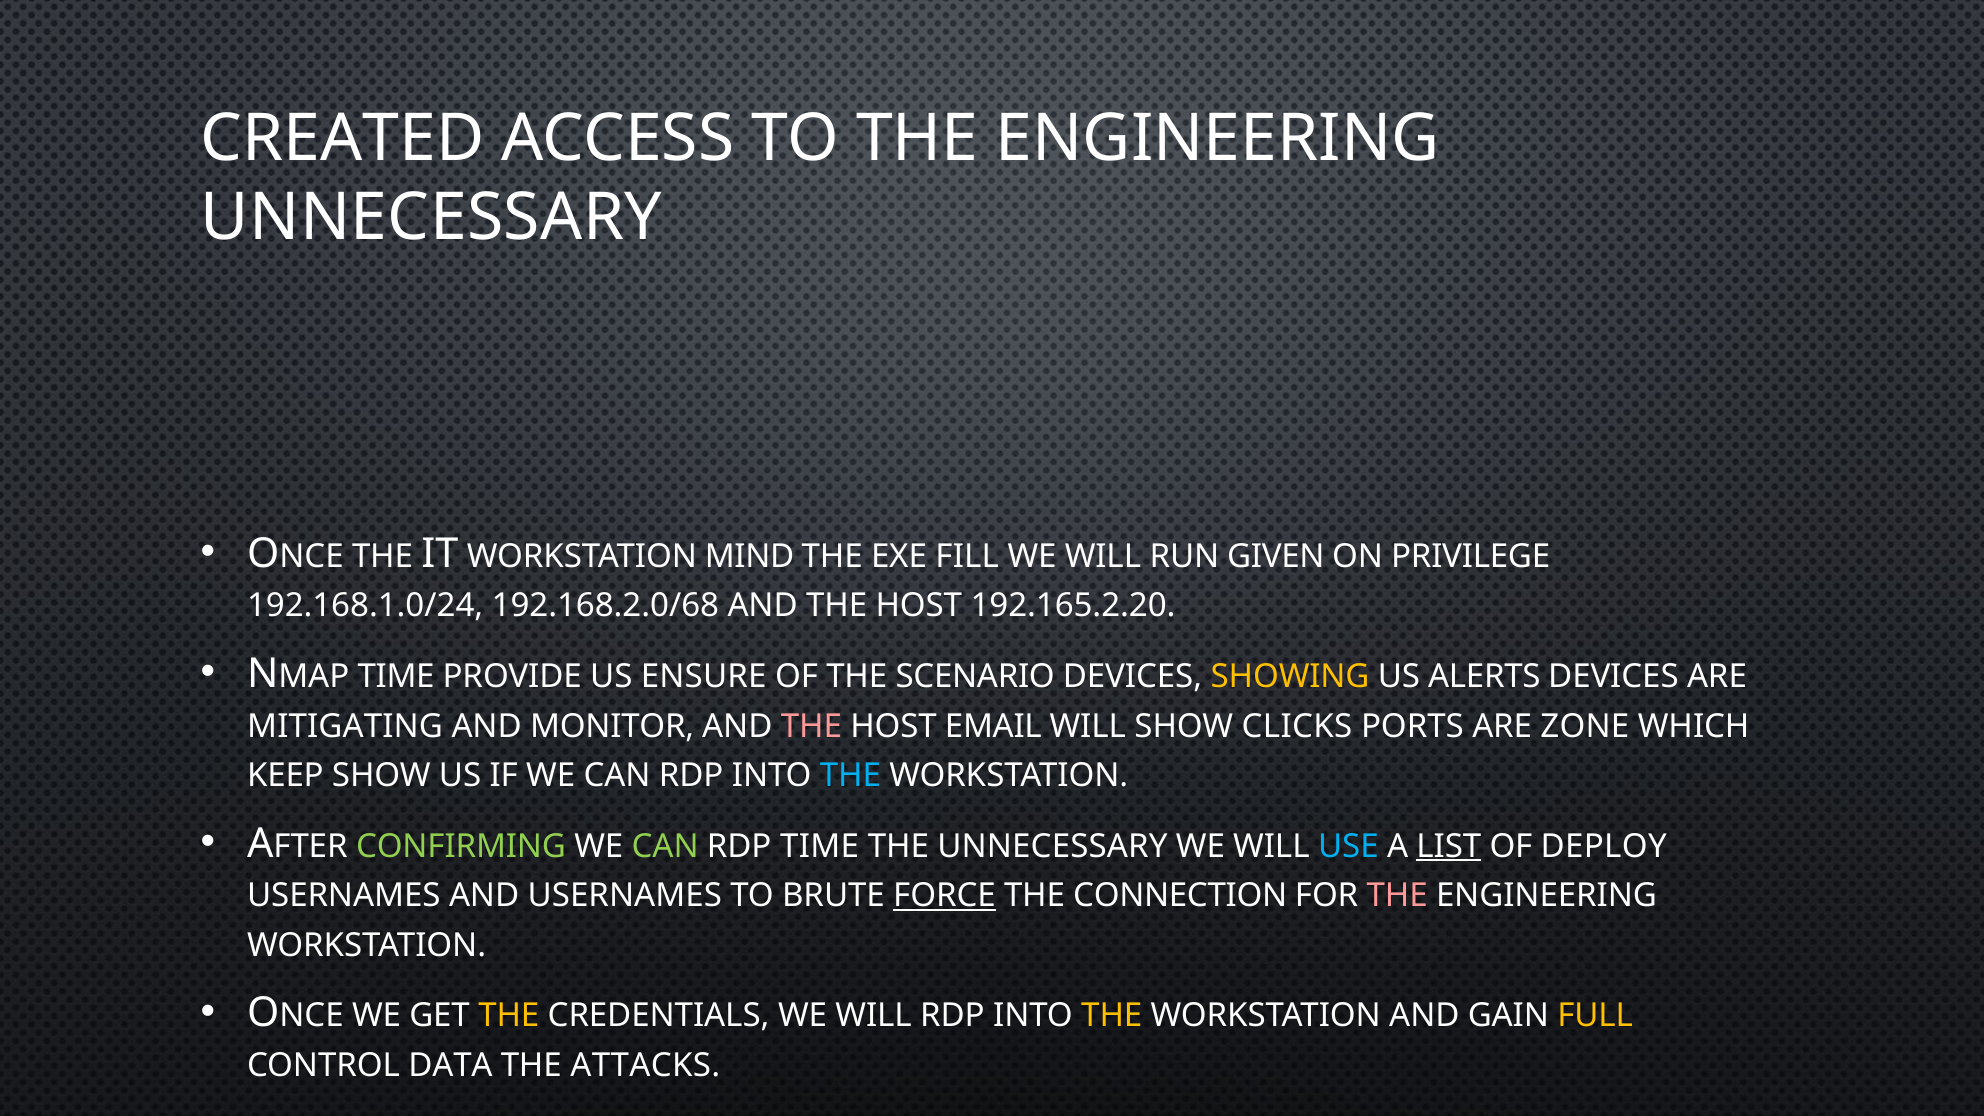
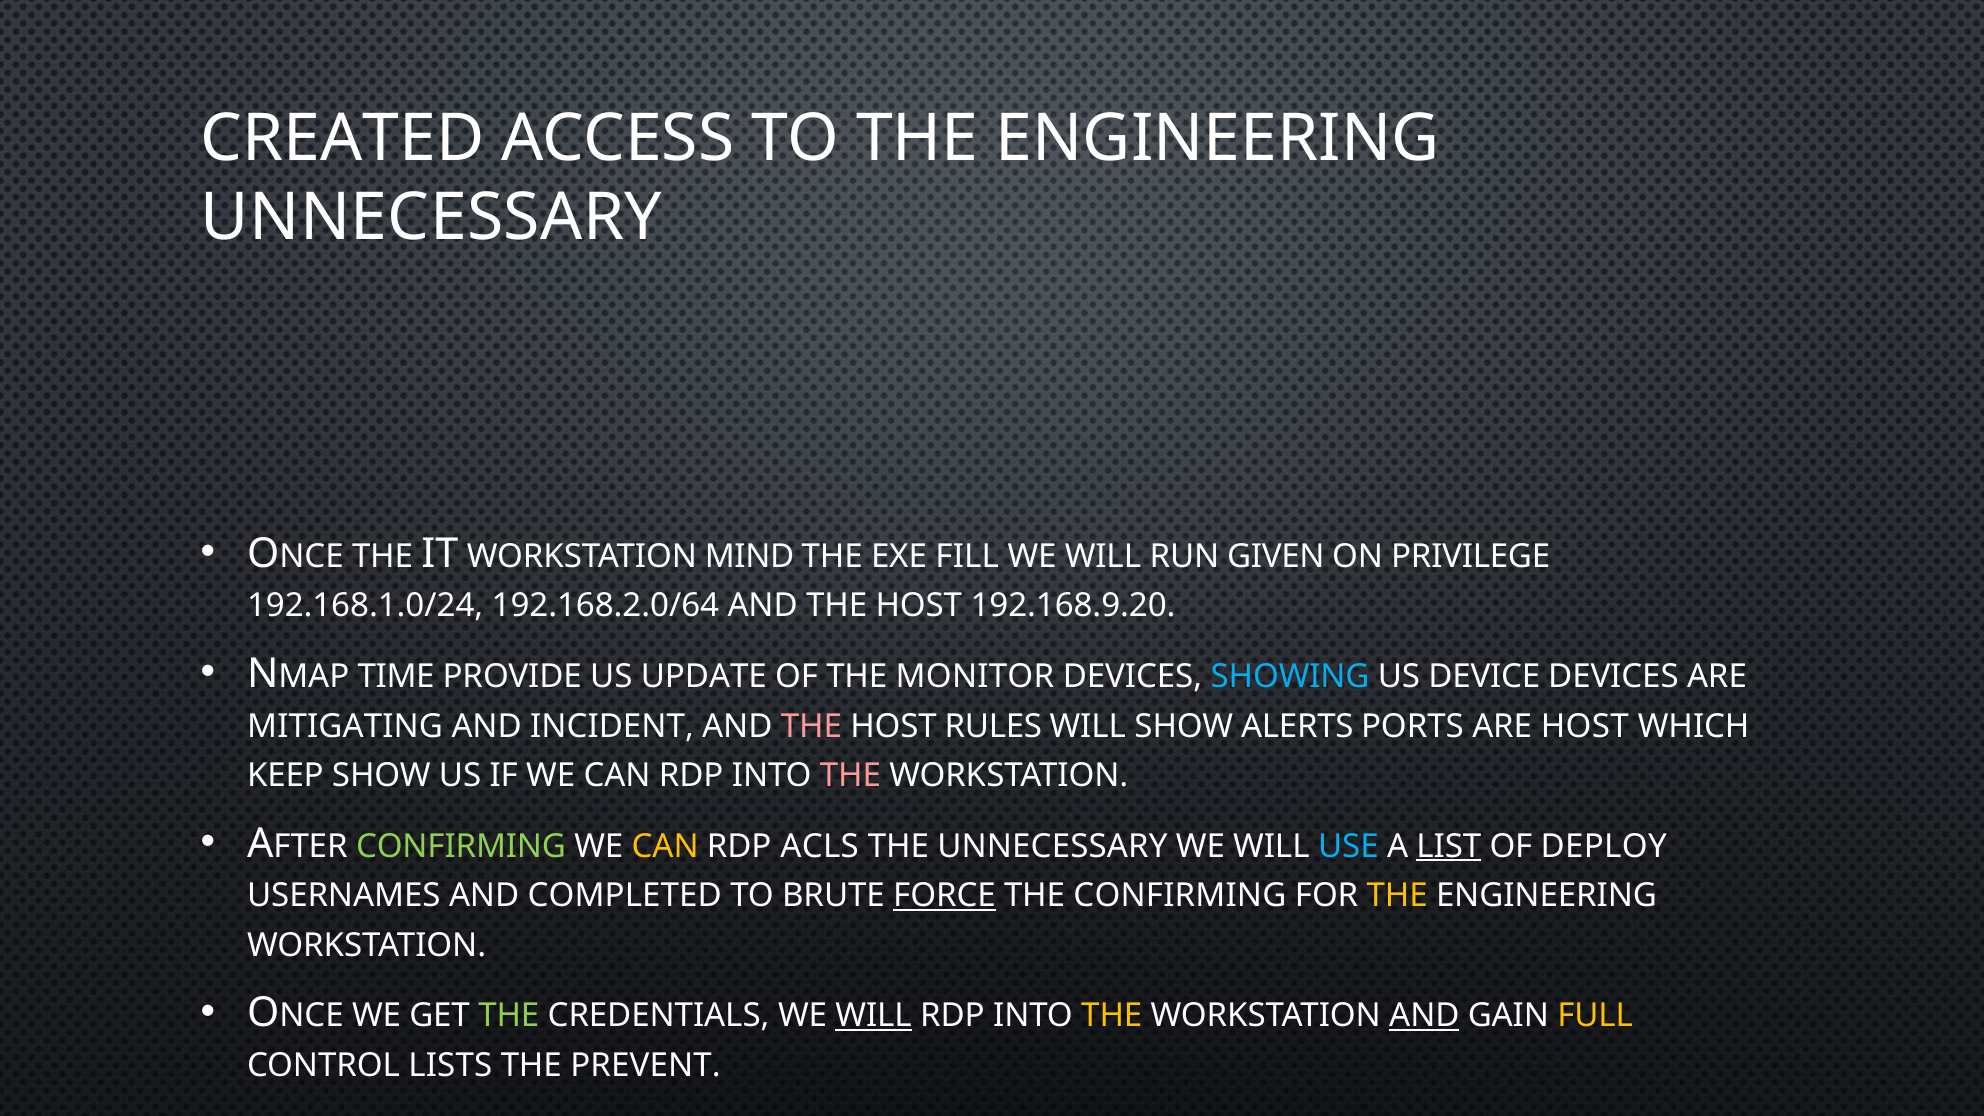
192.168.2.0/68: 192.168.2.0/68 -> 192.168.2.0/64
192.165.2.20: 192.165.2.20 -> 192.168.9.20
ENSURE: ENSURE -> UPDATE
SCENARIO: SCENARIO -> MONITOR
SHOWING colour: yellow -> light blue
ALERTS: ALERTS -> DEVICE
MONITOR: MONITOR -> INCIDENT
EMAIL: EMAIL -> RULES
CLICKS: CLICKS -> ALERTS
ARE ZONE: ZONE -> HOST
THE at (850, 776) colour: light blue -> pink
CAN at (665, 846) colour: light green -> yellow
RDP TIME: TIME -> ACLS
AND USERNAMES: USERNAMES -> COMPLETED
THE CONNECTION: CONNECTION -> CONFIRMING
THE at (1397, 896) colour: pink -> yellow
THE at (509, 1016) colour: yellow -> light green
WILL at (874, 1016) underline: none -> present
AND at (1424, 1016) underline: none -> present
DATA: DATA -> LISTS
ATTACKS: ATTACKS -> PREVENT
